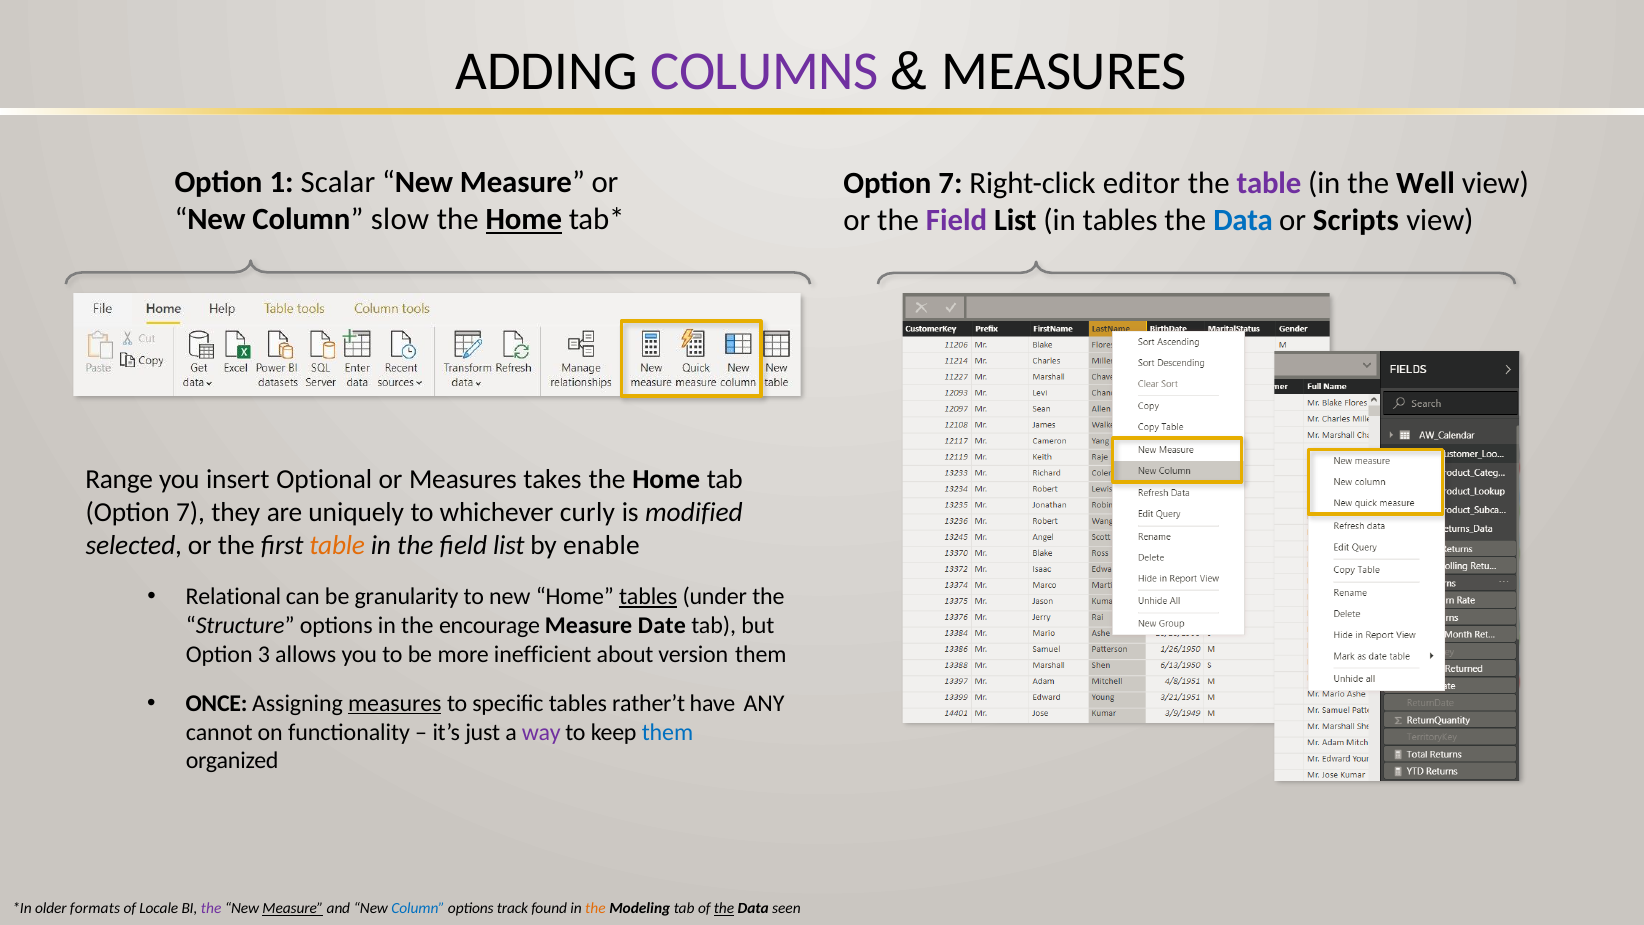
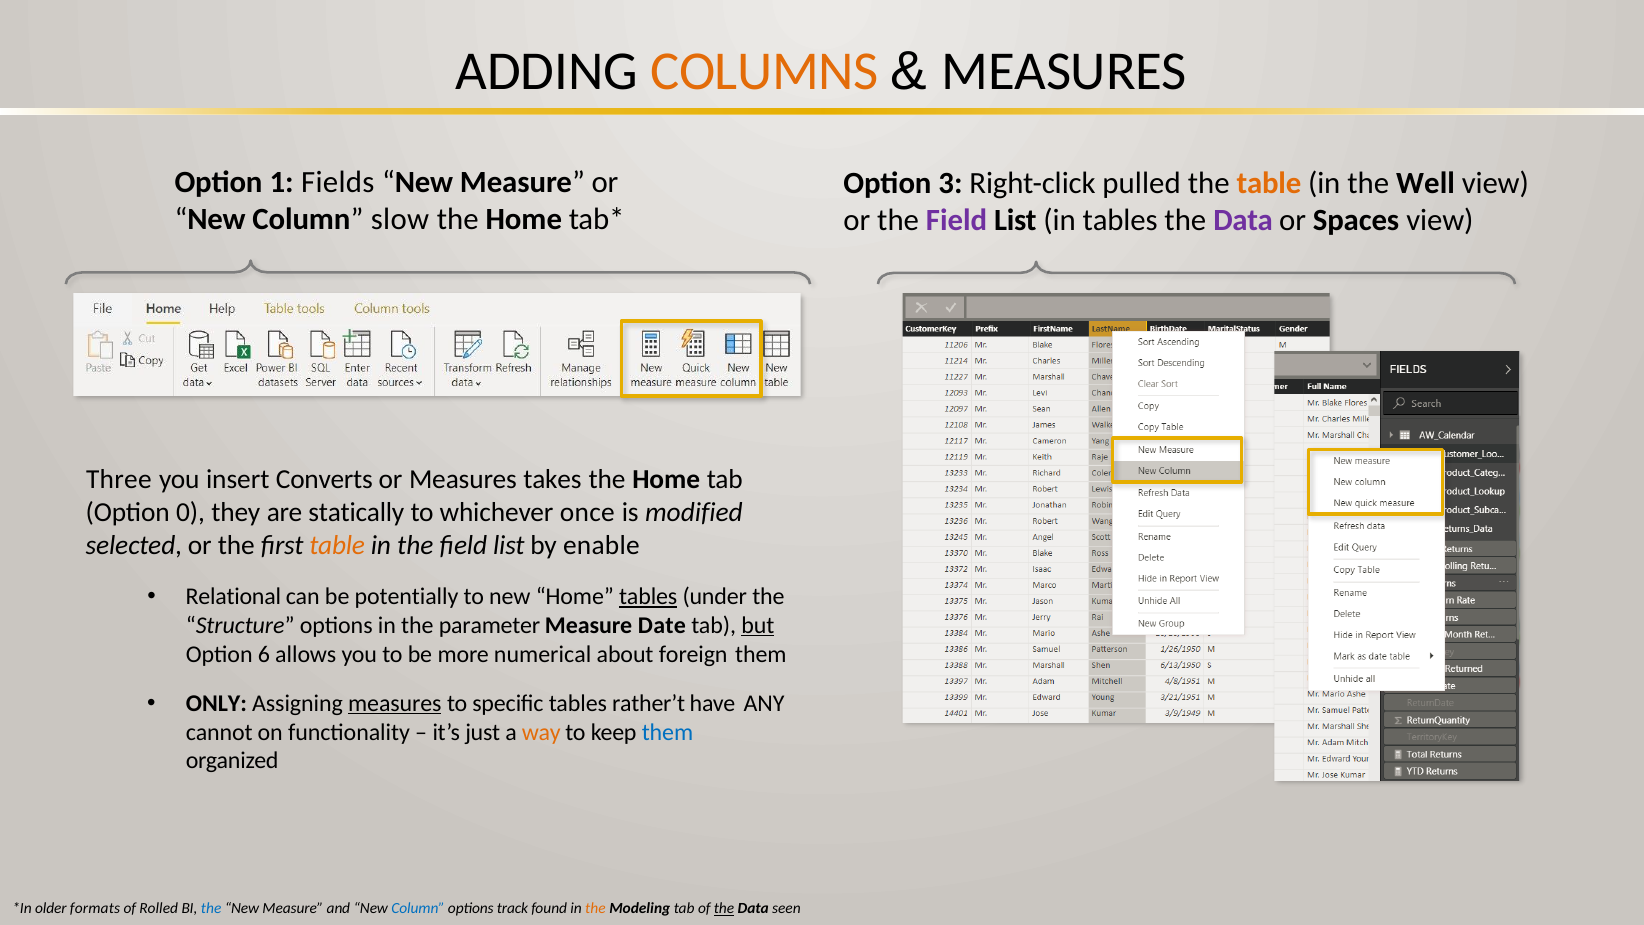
COLUMNS colour: purple -> orange
Scalar: Scalar -> Fields
7 at (951, 183): 7 -> 3
editor: editor -> pulled
table at (1269, 183) colour: purple -> orange
Home at (524, 220) underline: present -> none
Data at (1243, 220) colour: blue -> purple
Scripts: Scripts -> Spaces
Range: Range -> Three
Optional: Optional -> Converts
7 at (191, 512): 7 -> 0
uniquely: uniquely -> statically
curly: curly -> once
granularity: granularity -> potentially
encourage: encourage -> parameter
but underline: none -> present
3: 3 -> 6
inefficient: inefficient -> numerical
version: version -> foreign
ONCE: ONCE -> ONLY
way colour: purple -> orange
Locale: Locale -> Rolled
the at (211, 909) colour: purple -> blue
Measure at (293, 909) underline: present -> none
